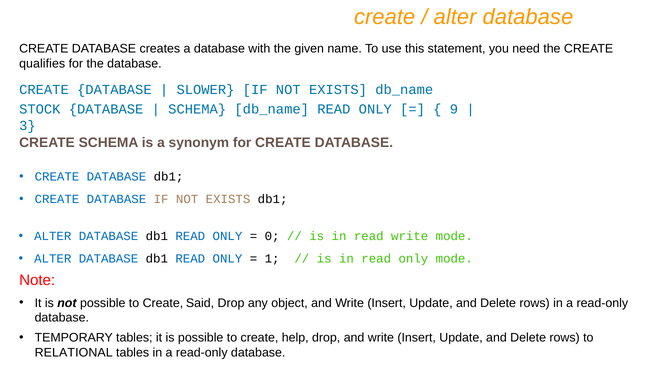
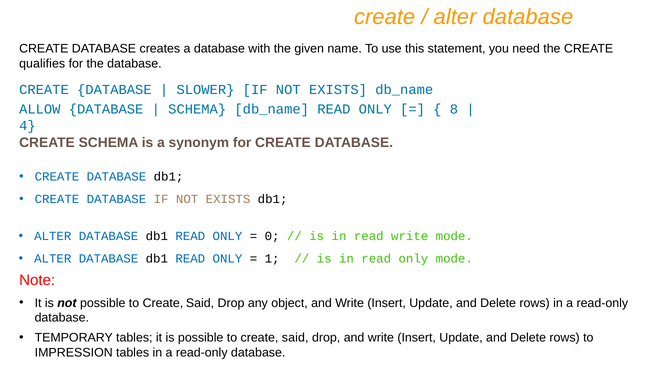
STOCK: STOCK -> ALLOW
9: 9 -> 8
3: 3 -> 4
help at (295, 338): help -> said
RELATIONAL: RELATIONAL -> IMPRESSION
